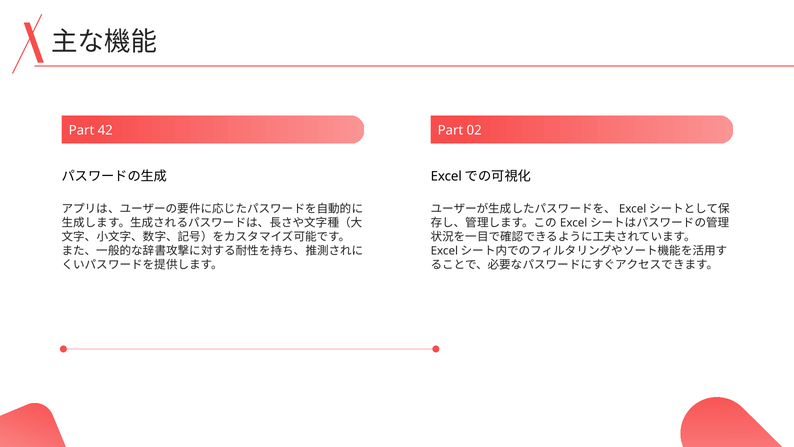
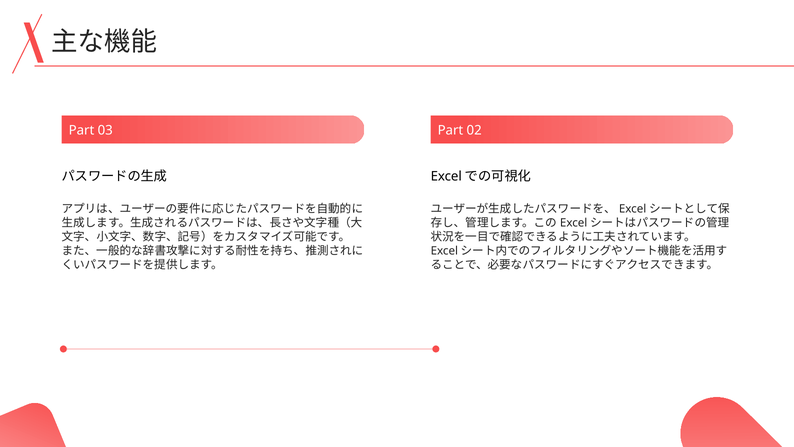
42: 42 -> 03
